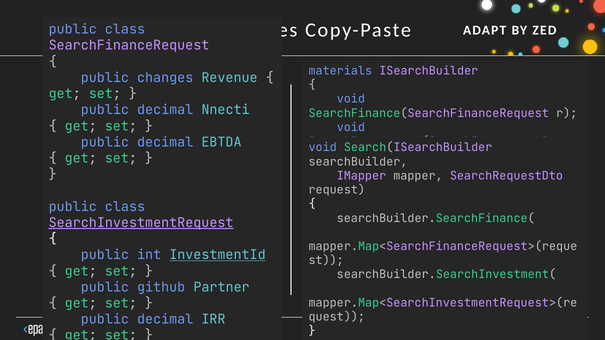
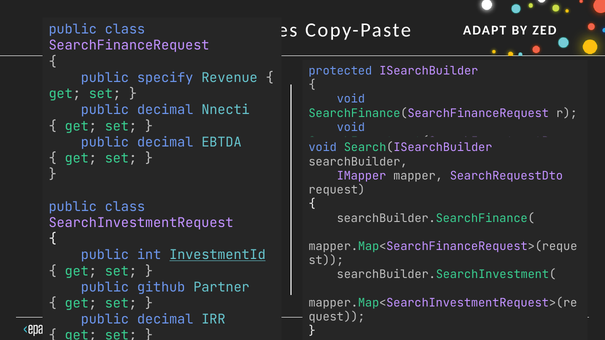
materials: materials -> protected
changes: changes -> specify
SearchInvestmentRequest underline: present -> none
